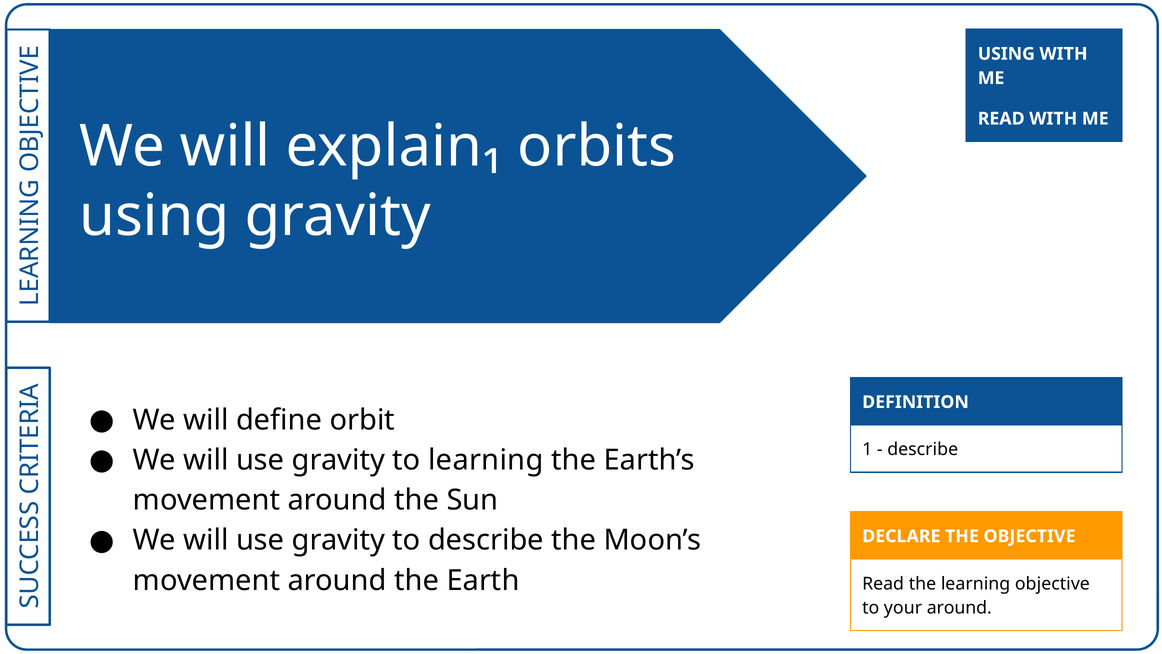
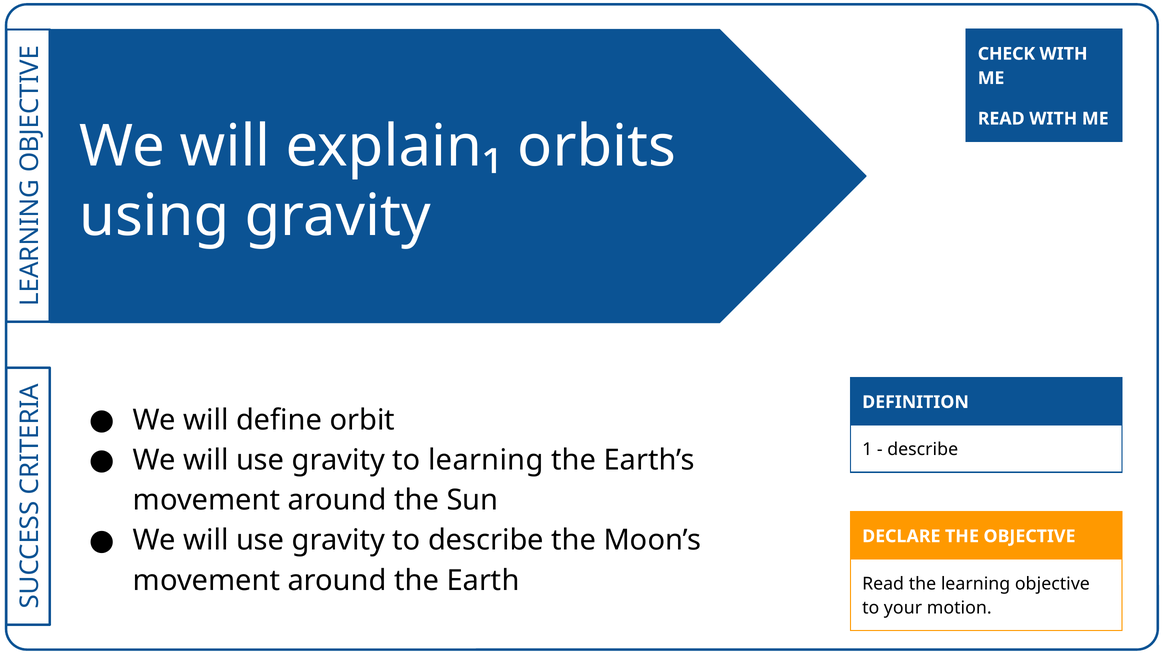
USING at (1006, 54): USING -> CHECK
your around: around -> motion
